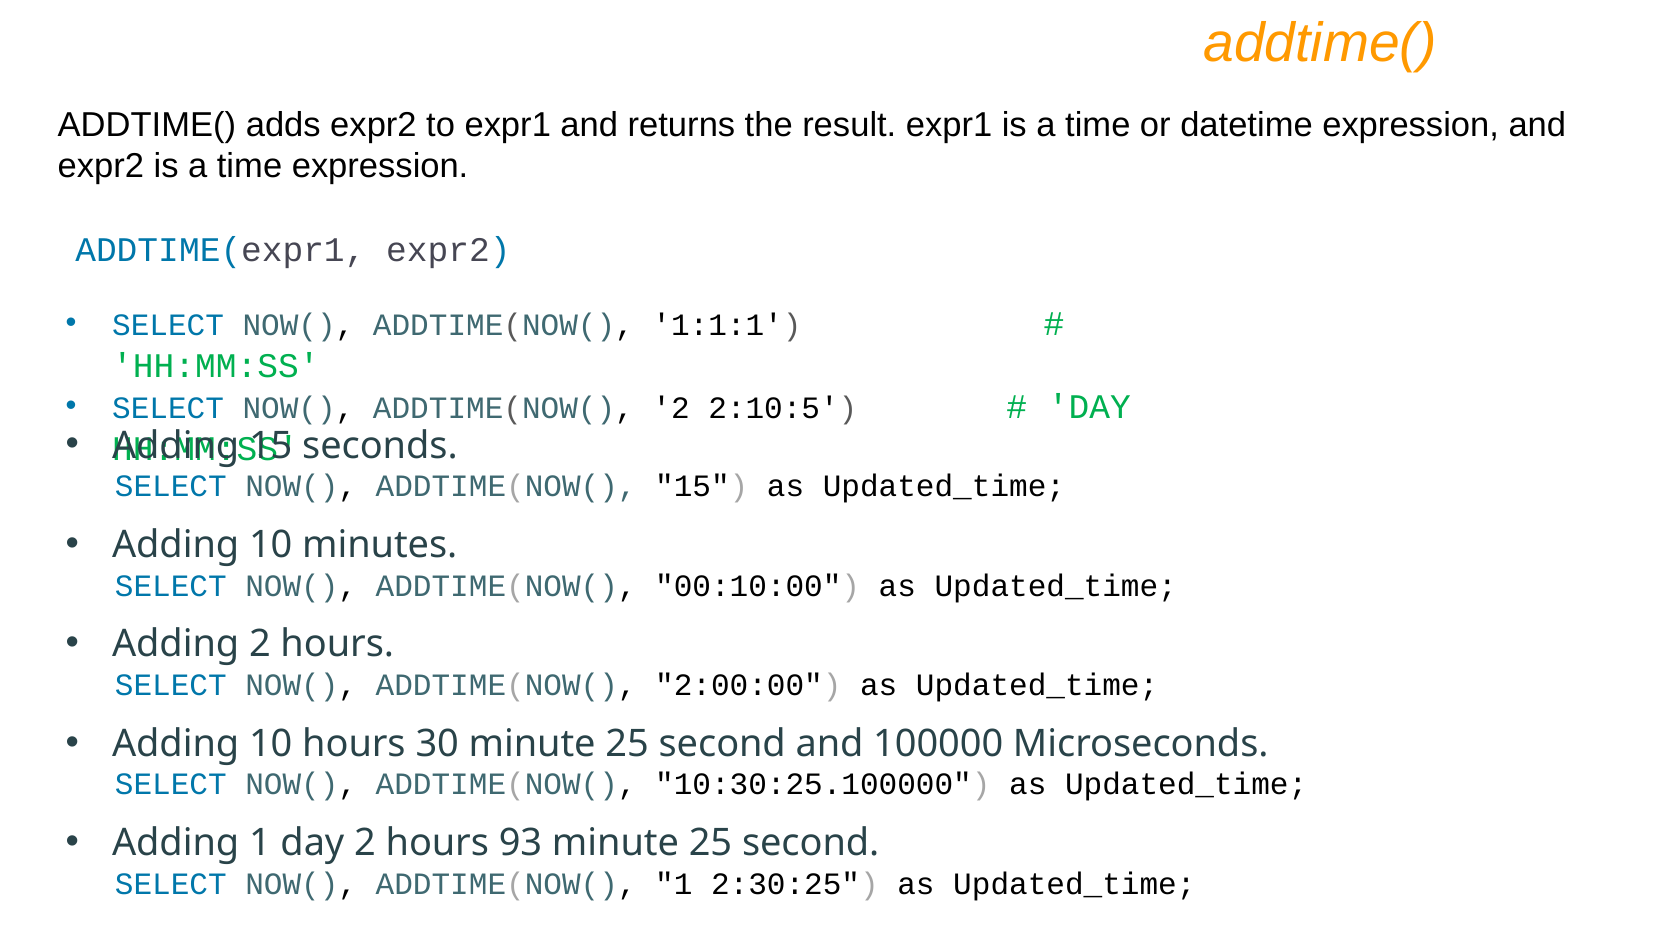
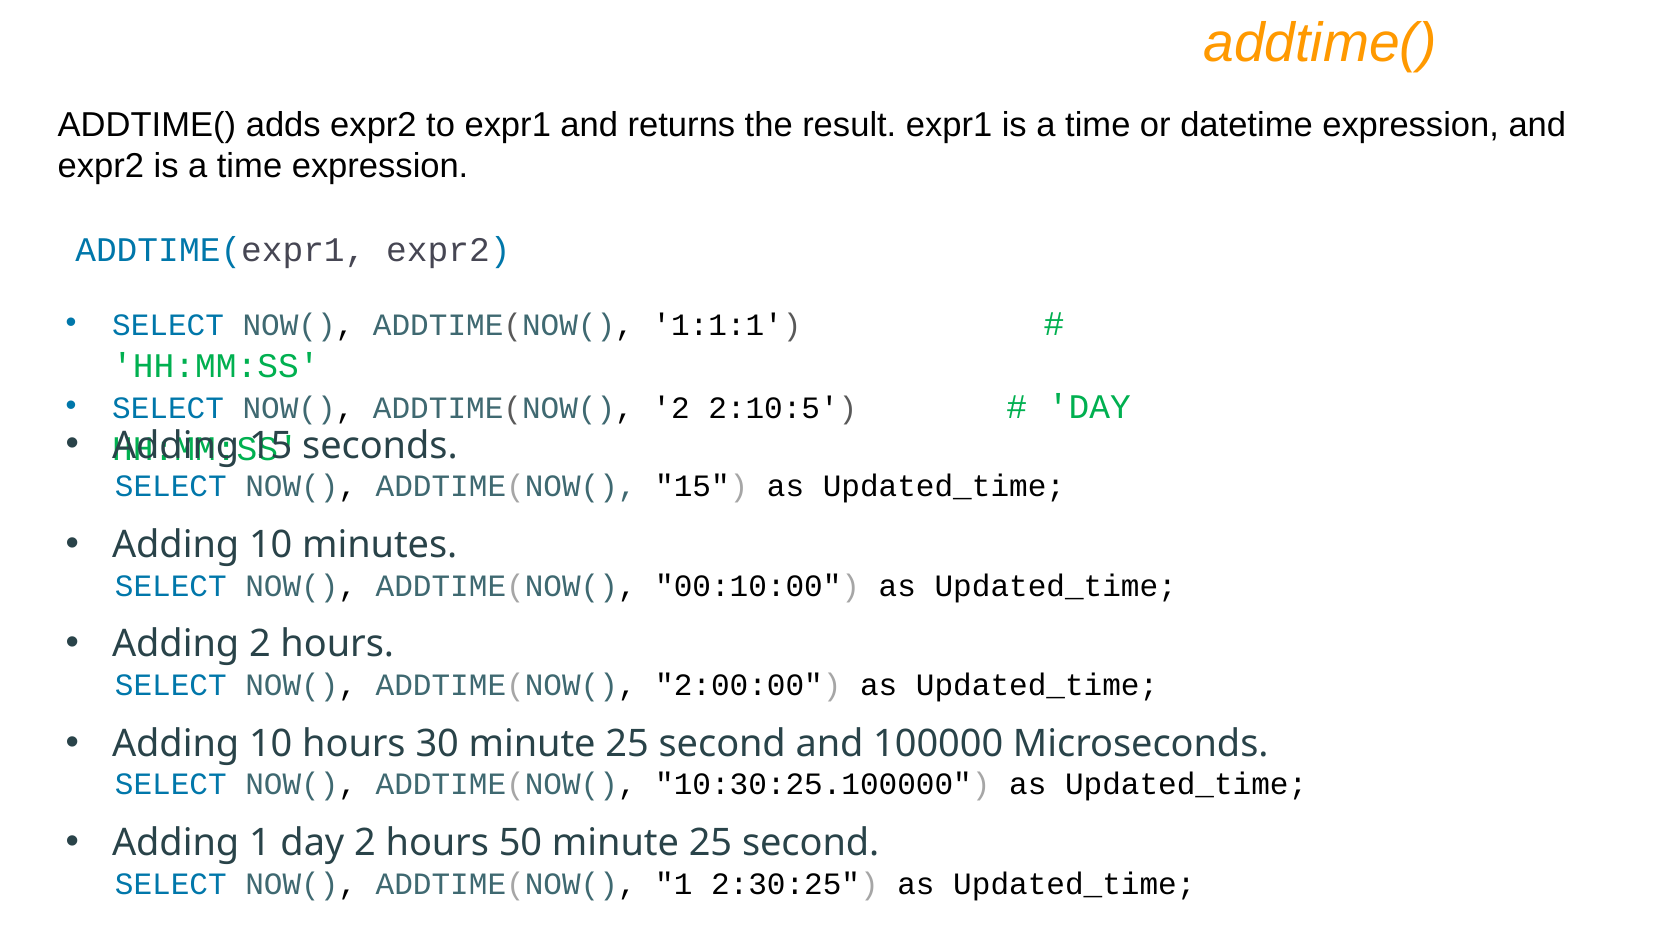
93: 93 -> 50
